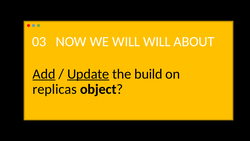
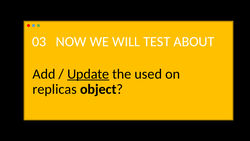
WILL WILL: WILL -> TEST
Add underline: present -> none
build: build -> used
